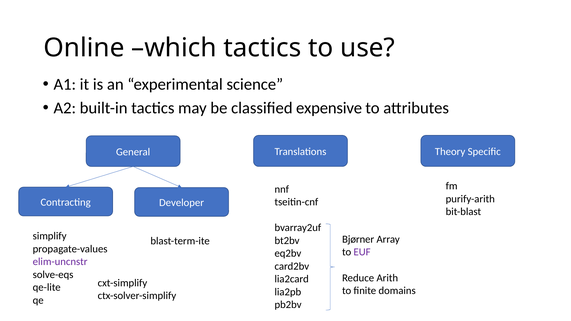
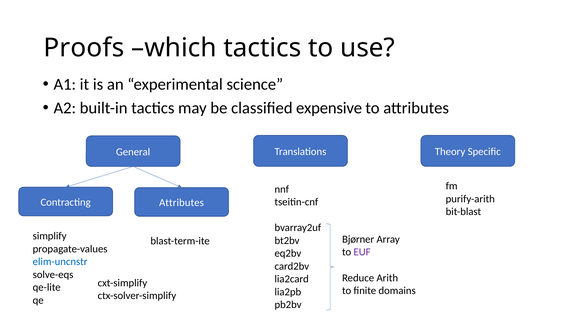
Online: Online -> Proofs
Contracting Developer: Developer -> Attributes
elim-uncnstr colour: purple -> blue
